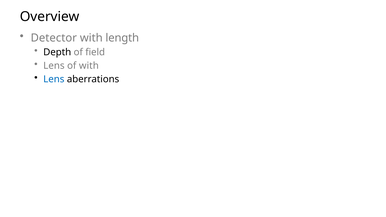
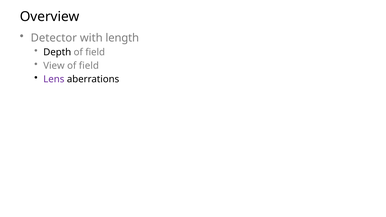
Lens at (54, 66): Lens -> View
with at (89, 66): with -> field
Lens at (54, 79) colour: blue -> purple
